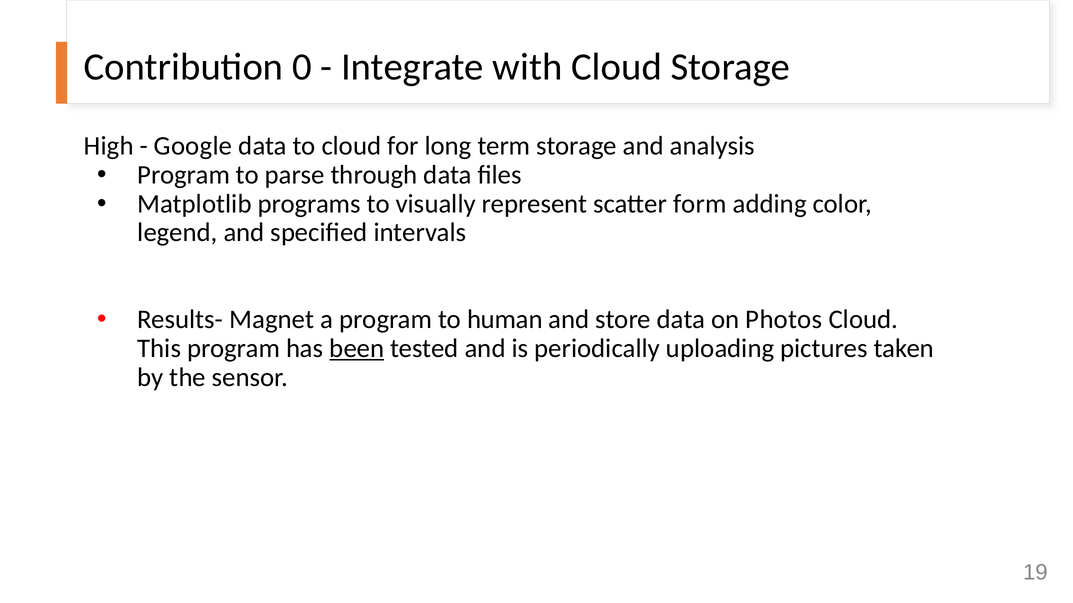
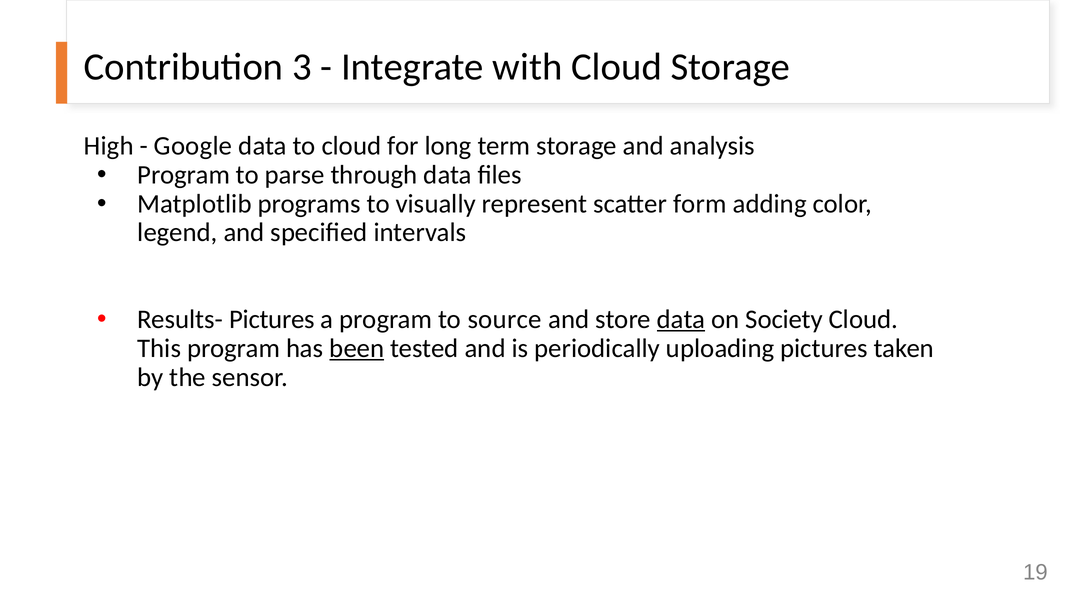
0: 0 -> 3
Results- Magnet: Magnet -> Pictures
human: human -> source
data at (681, 320) underline: none -> present
Photos: Photos -> Society
